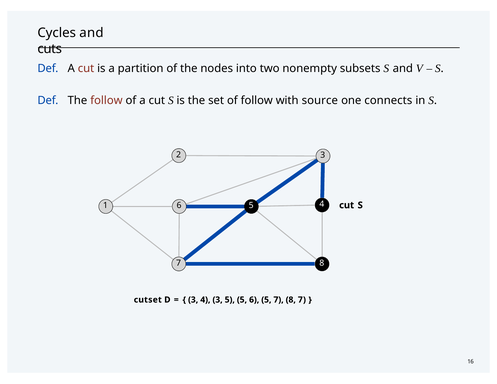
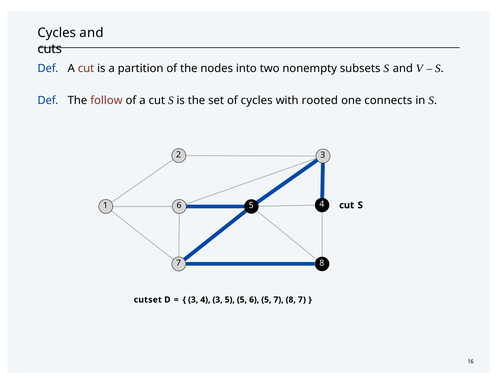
of follow: follow -> cycles
source: source -> rooted
